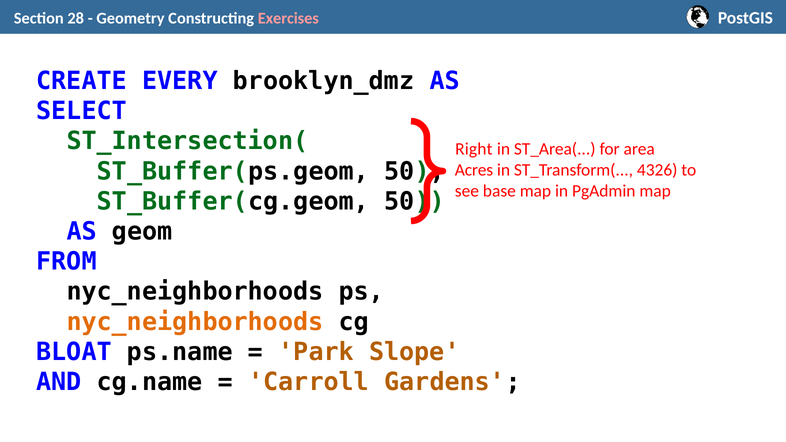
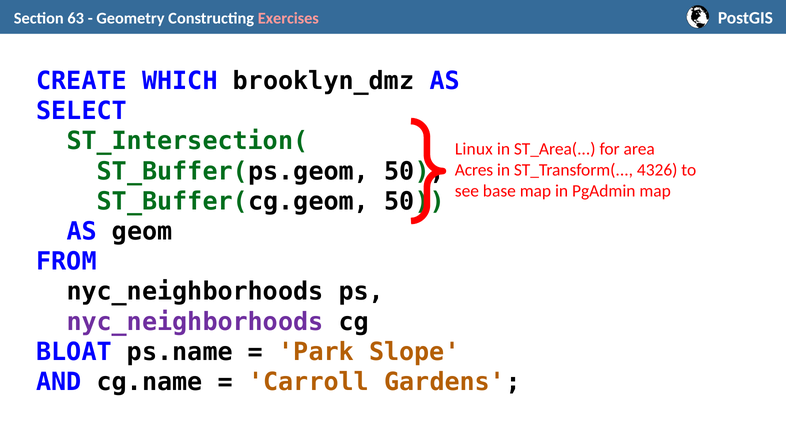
28: 28 -> 63
EVERY: EVERY -> WHICH
Right: Right -> Linux
nyc_neighborhoods at (195, 322) colour: orange -> purple
